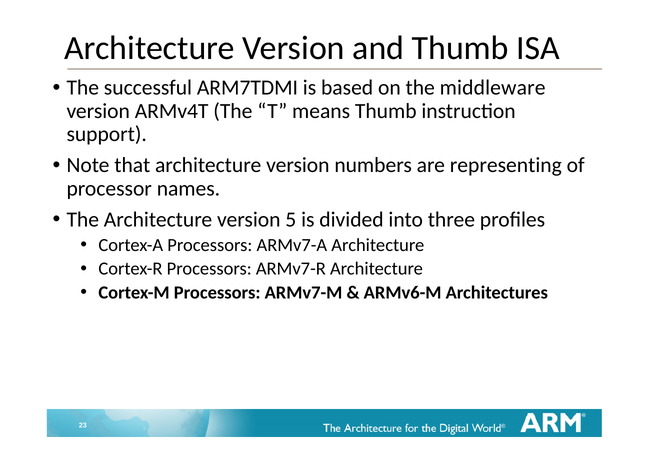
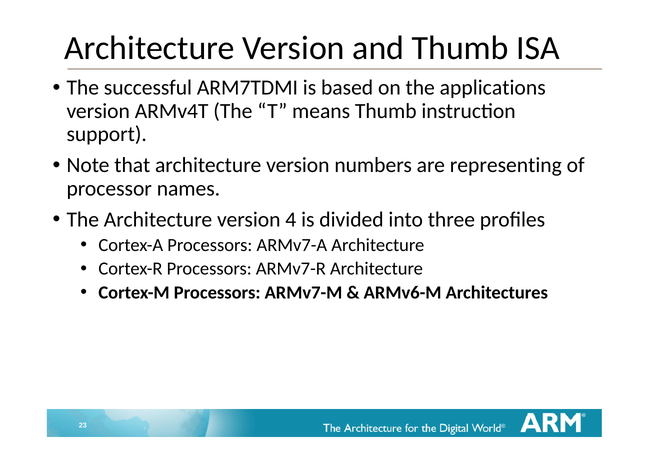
middleware: middleware -> applications
5: 5 -> 4
